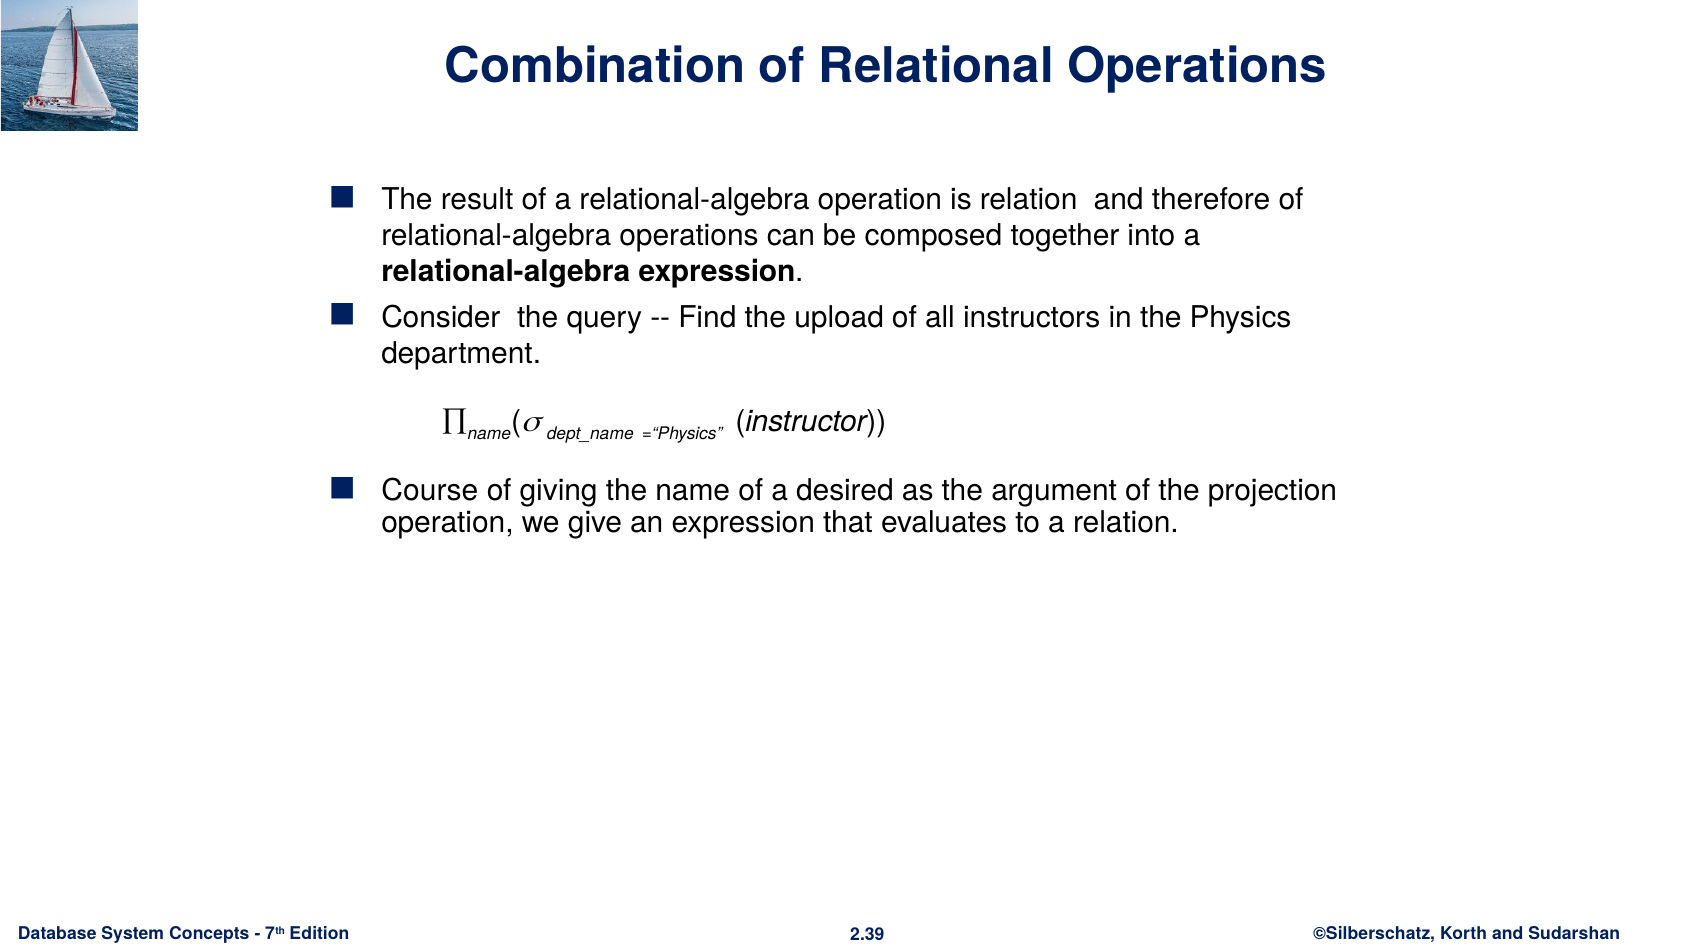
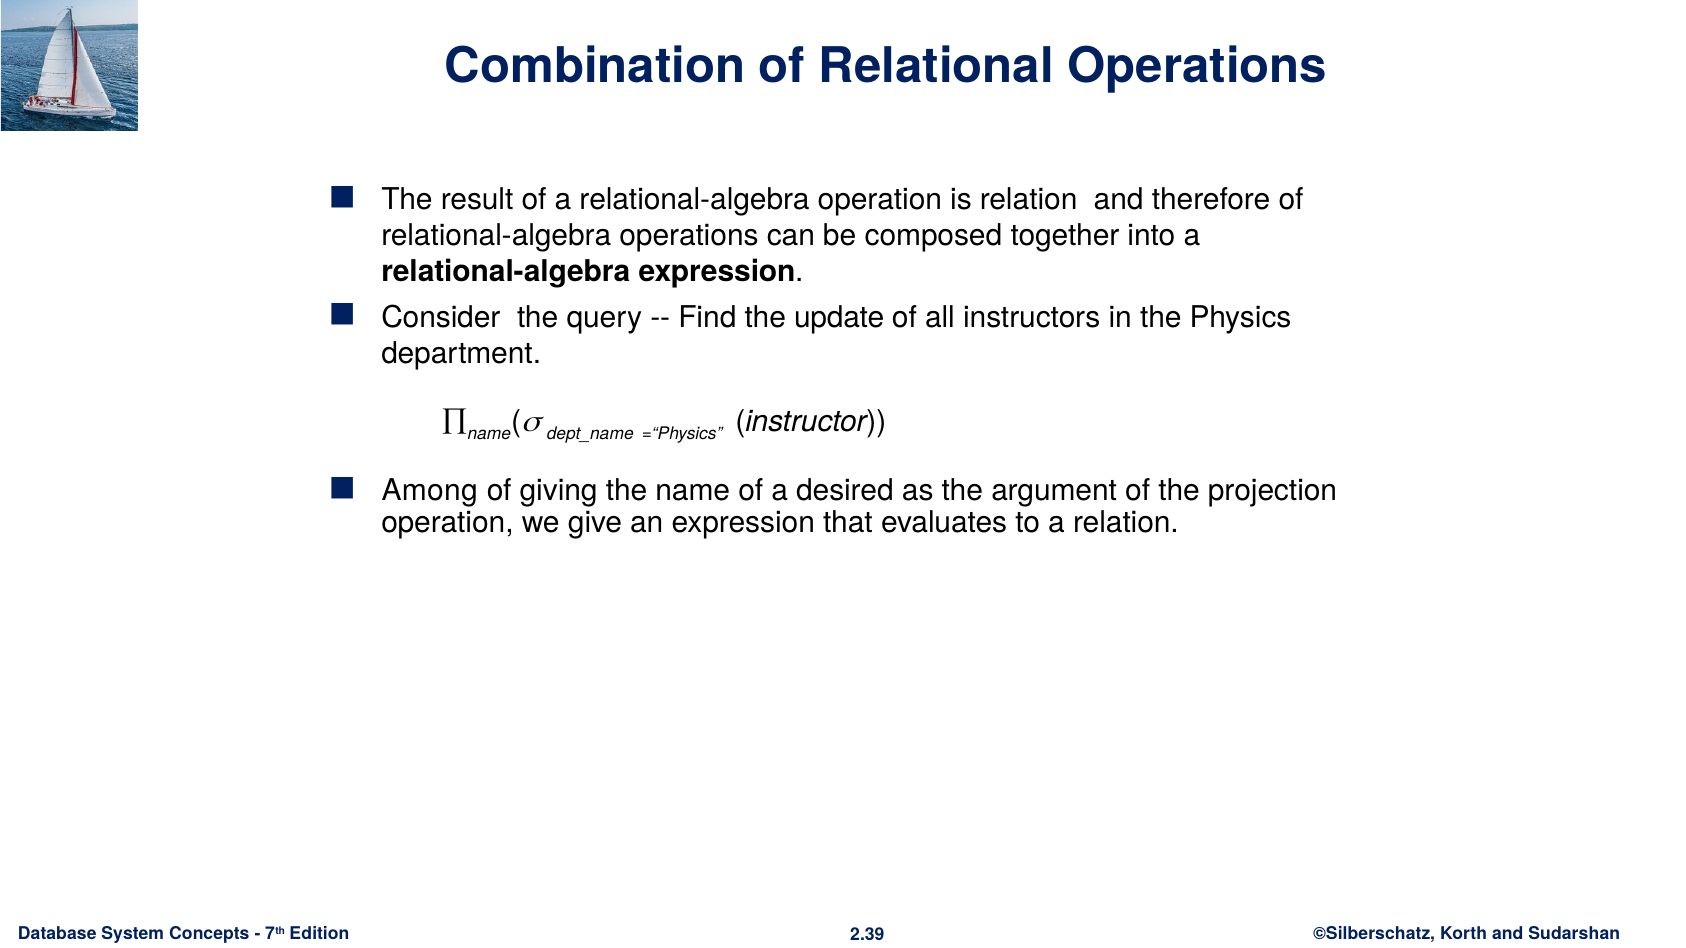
upload: upload -> update
Course: Course -> Among
